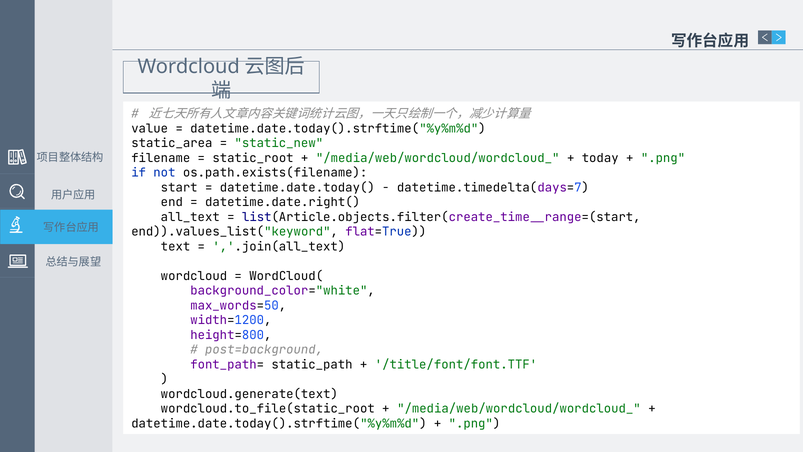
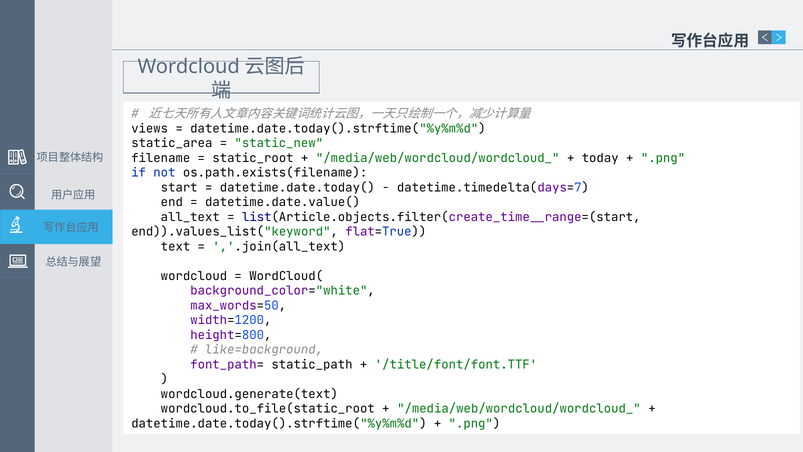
value: value -> views
datetime.date.right(: datetime.date.right( -> datetime.date.value(
post=background: post=background -> like=background
